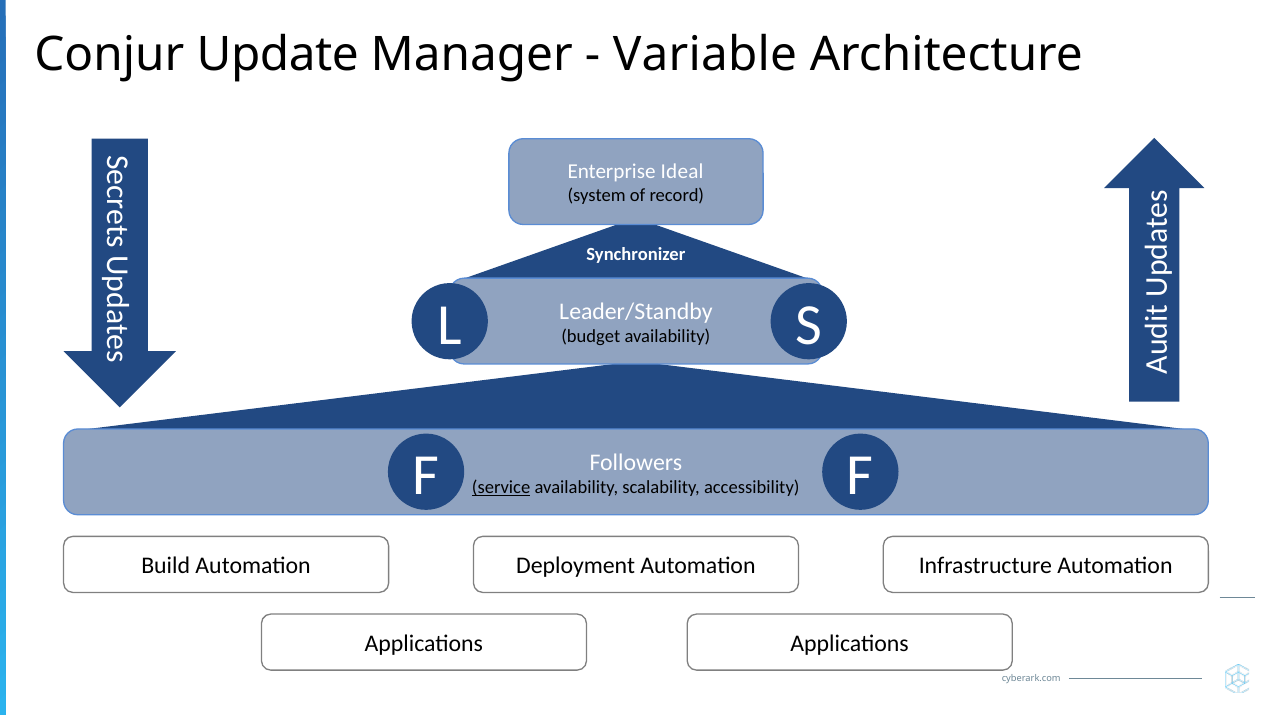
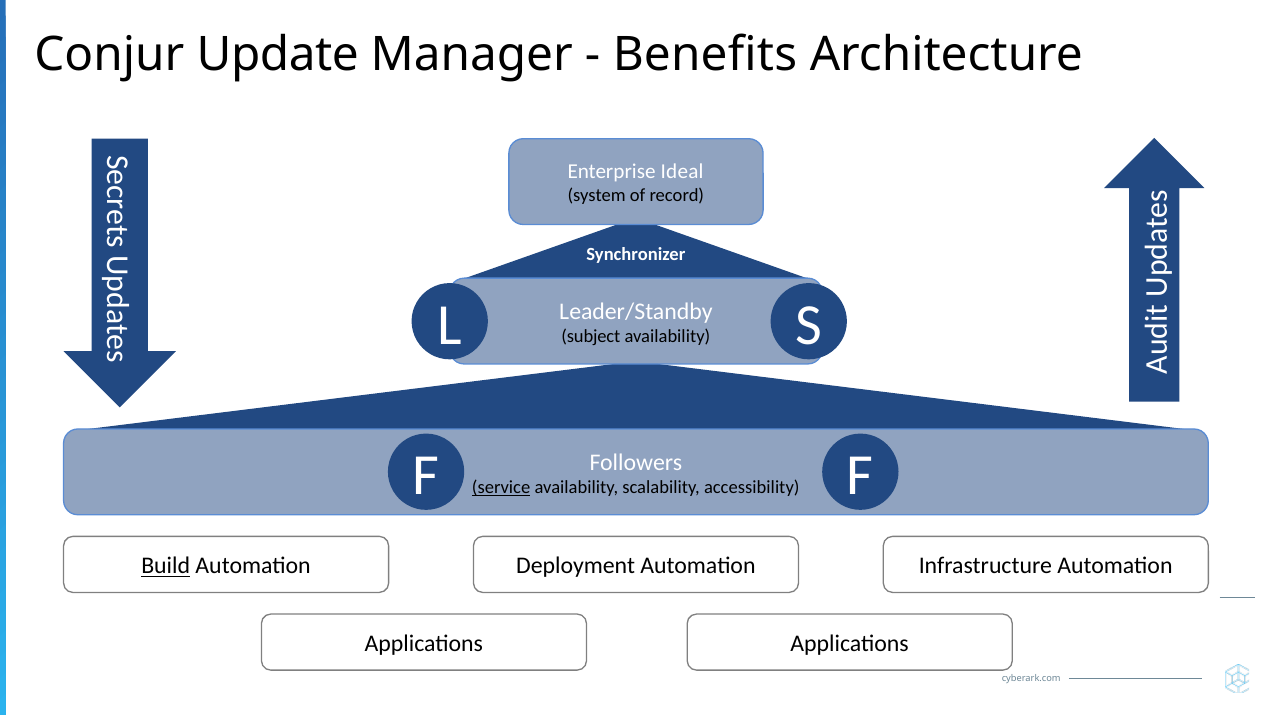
Variable: Variable -> Benefits
budget: budget -> subject
Build underline: none -> present
